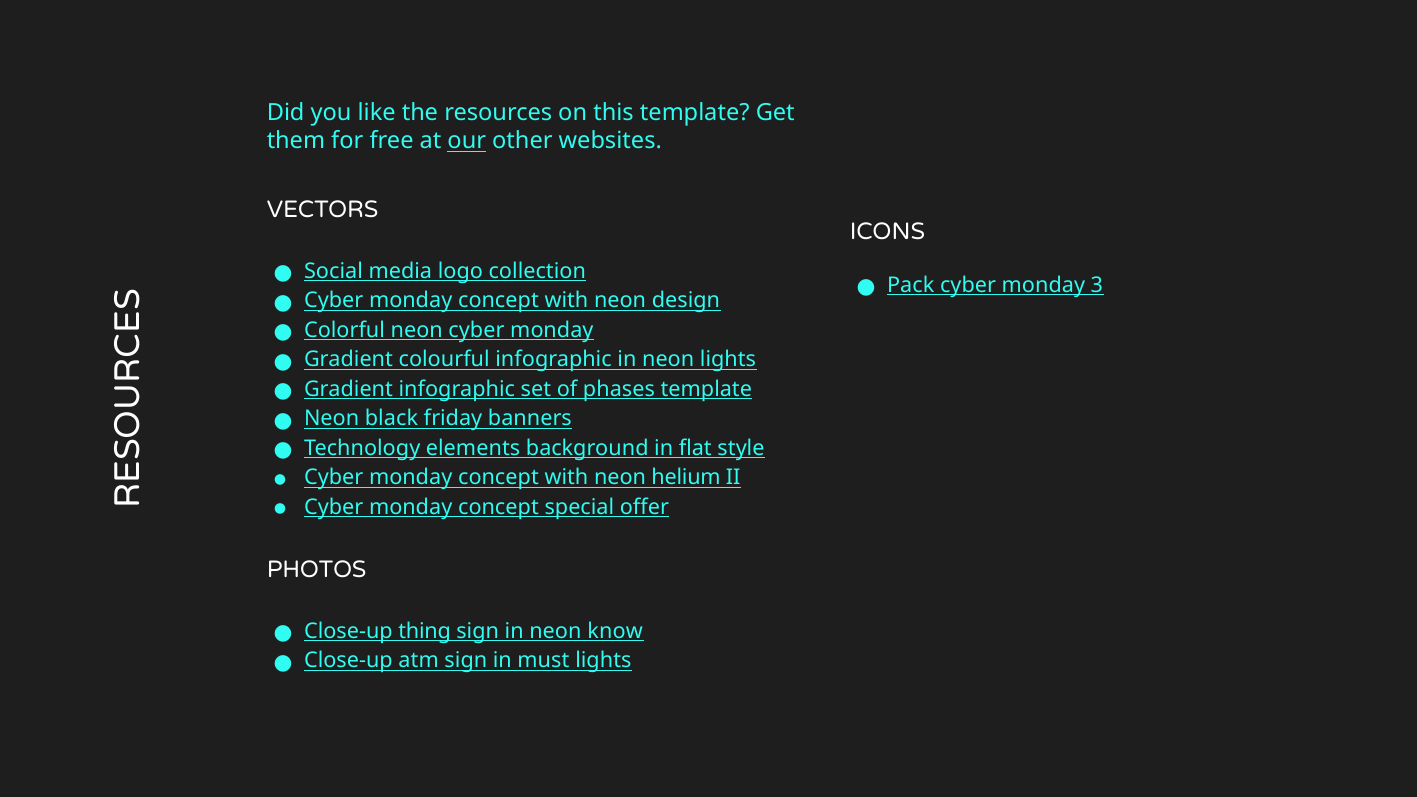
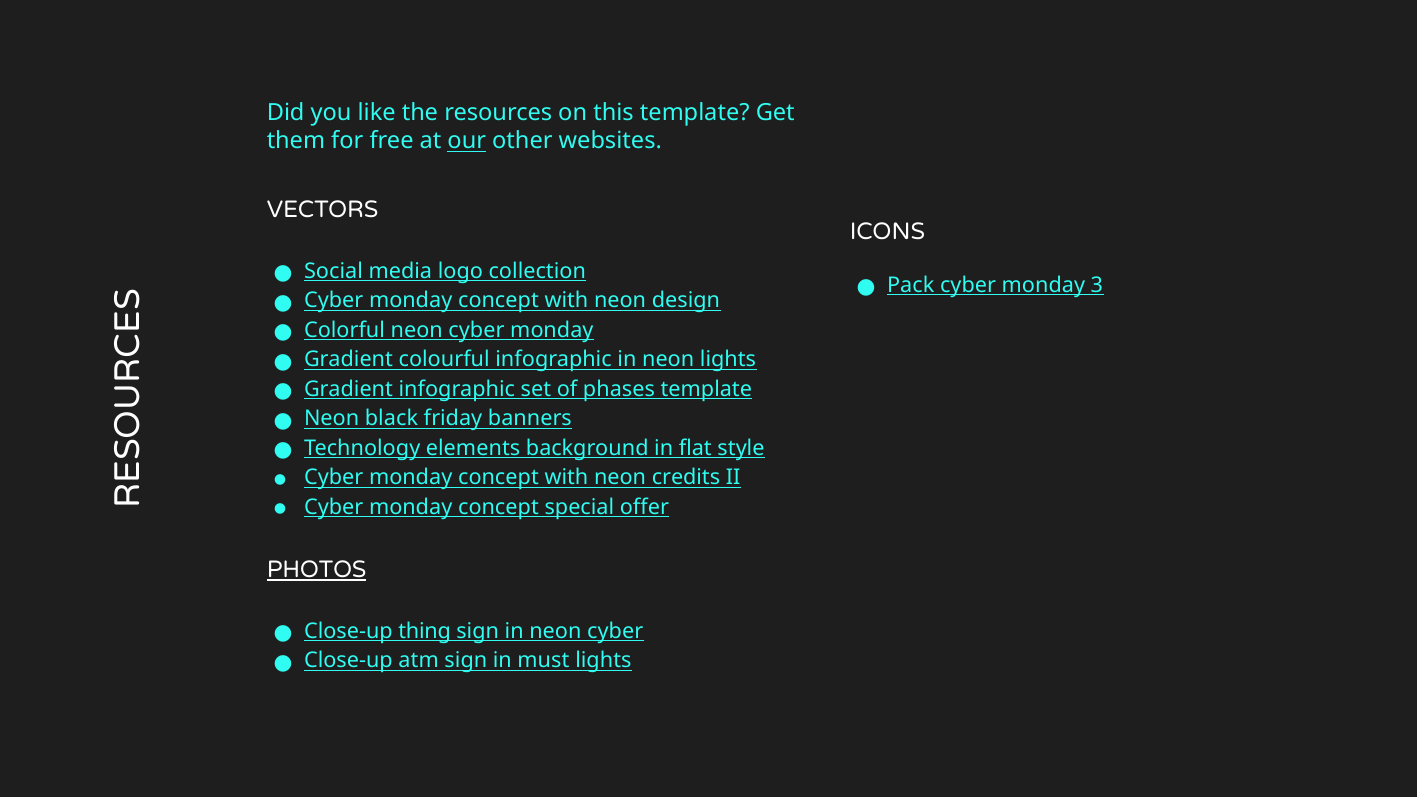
helium: helium -> credits
PHOTOS underline: none -> present
in neon know: know -> cyber
